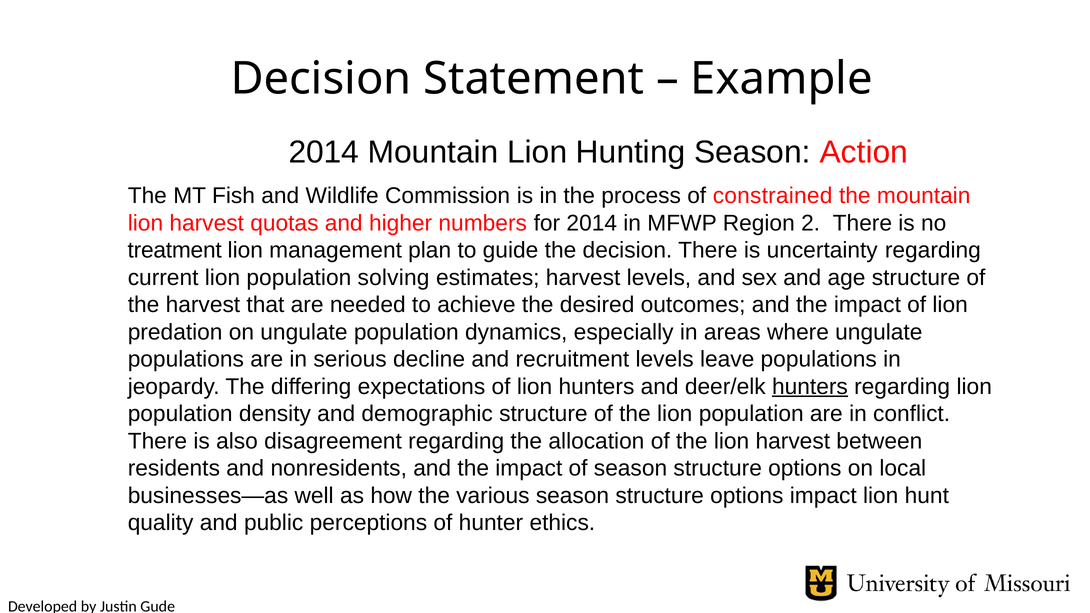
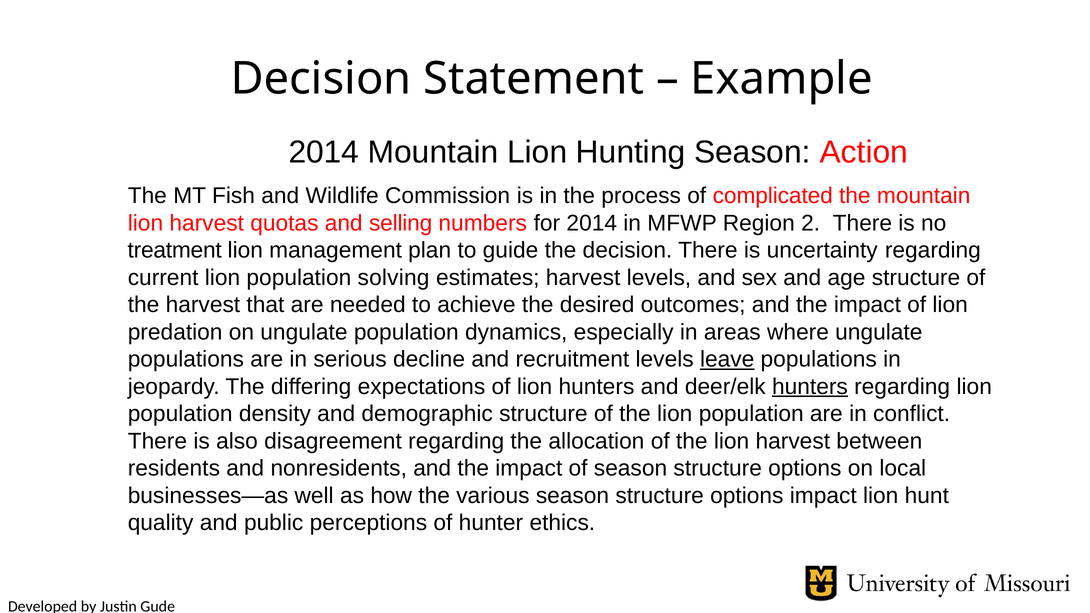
constrained: constrained -> complicated
higher: higher -> selling
leave underline: none -> present
